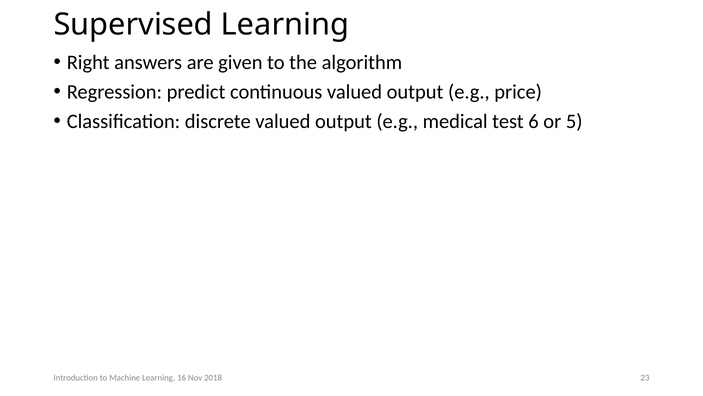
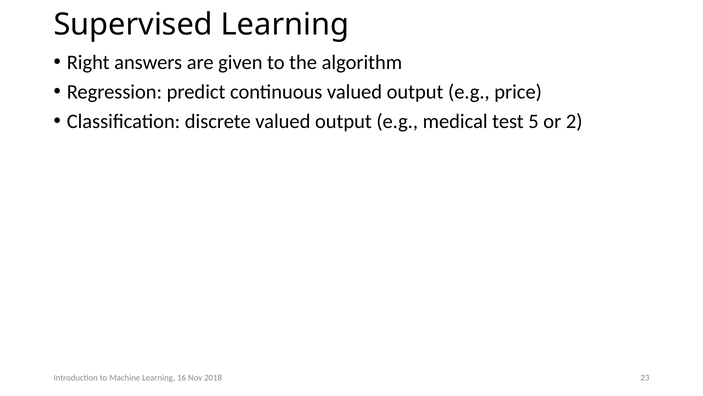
6: 6 -> 5
5: 5 -> 2
